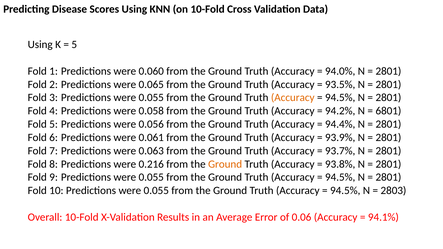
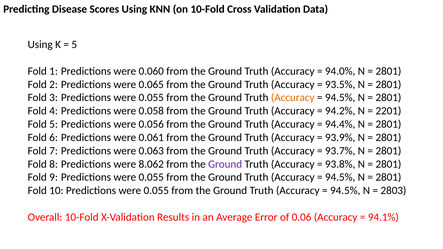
6801: 6801 -> 2201
0.216: 0.216 -> 8.062
Ground at (225, 164) colour: orange -> purple
